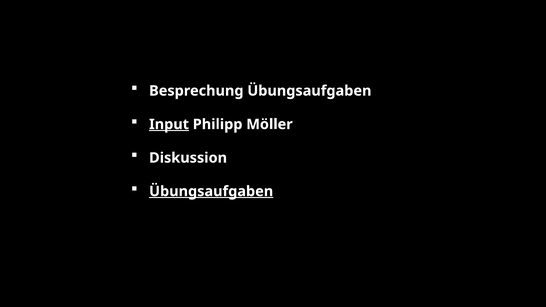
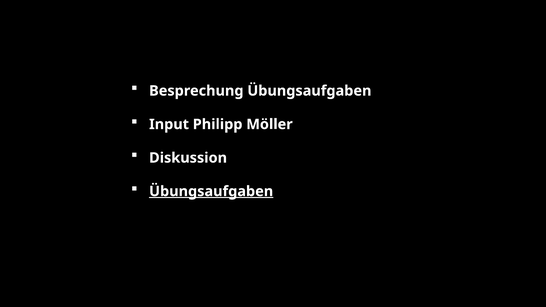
Input underline: present -> none
